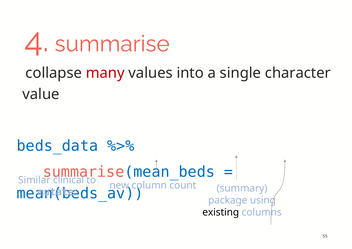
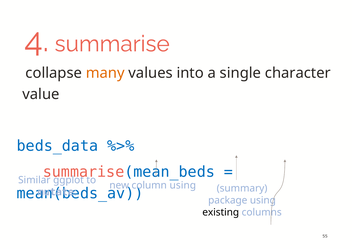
many colour: red -> orange
clinical: clinical -> ggplot
column count: count -> using
